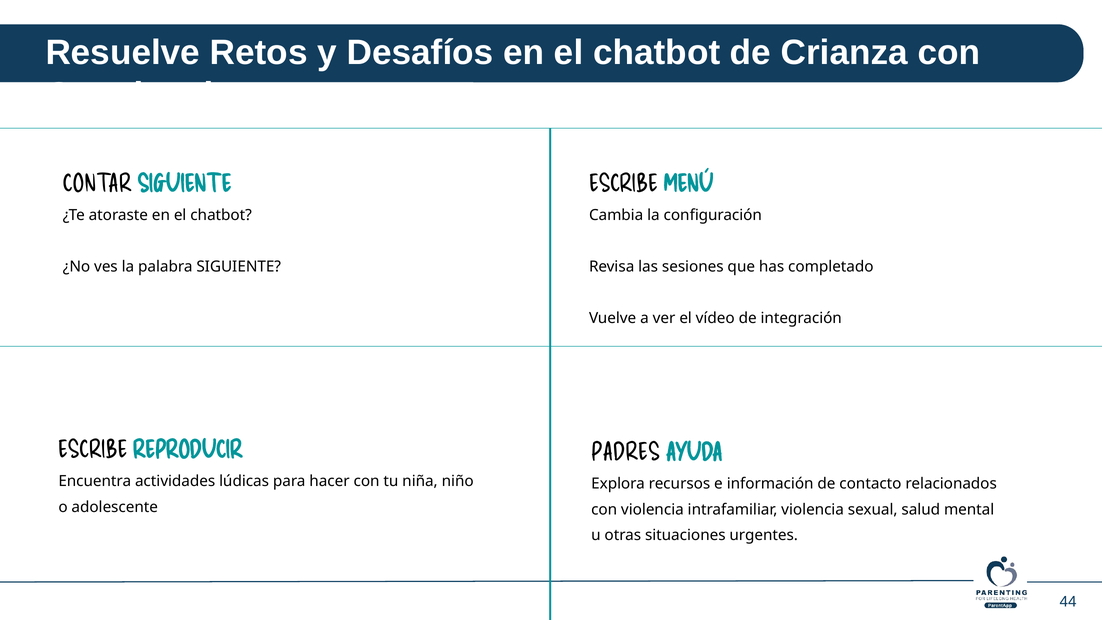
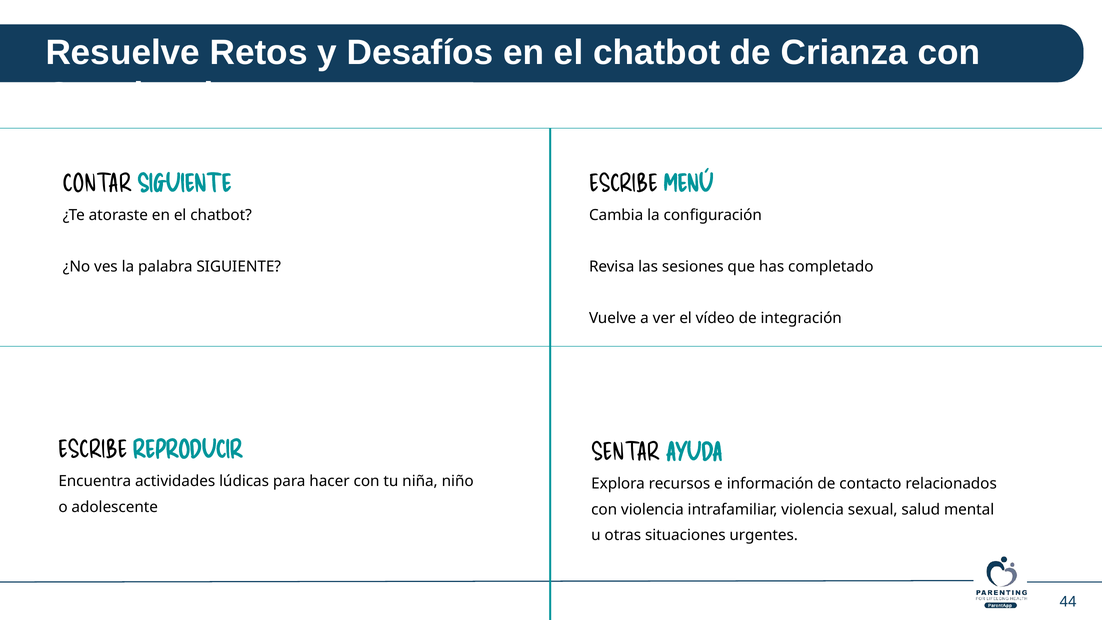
PADRES: PADRES -> SENTAR
